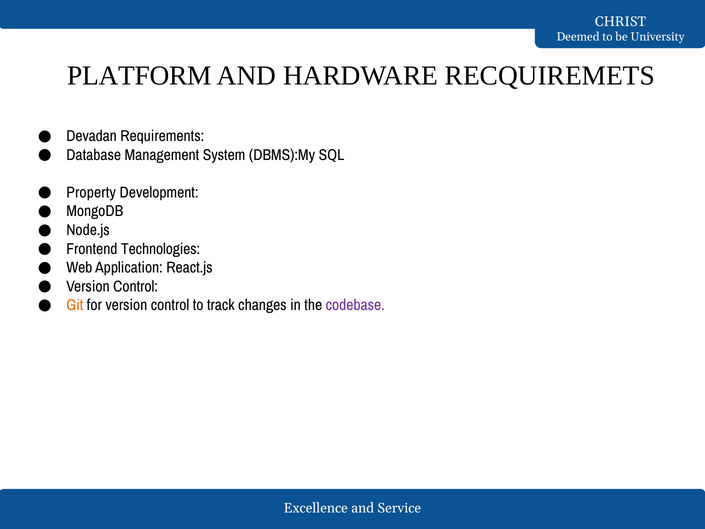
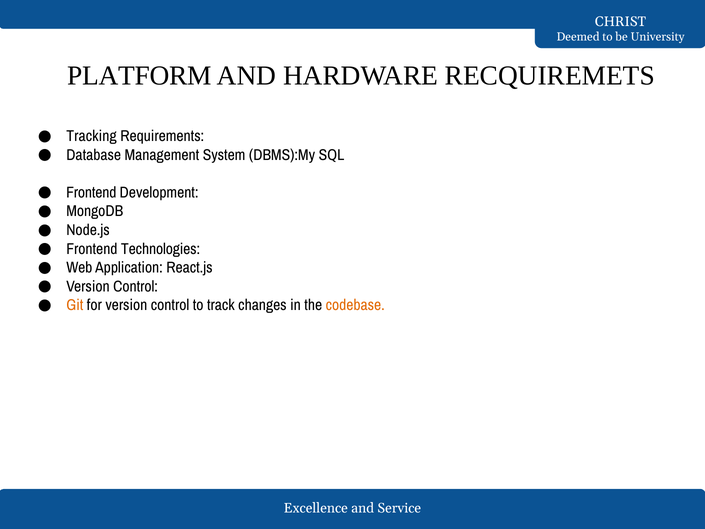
Devadan: Devadan -> Tracking
Property at (91, 192): Property -> Frontend
codebase colour: purple -> orange
